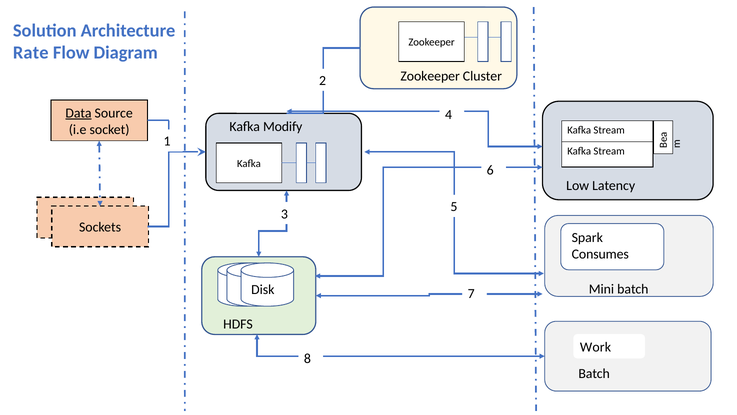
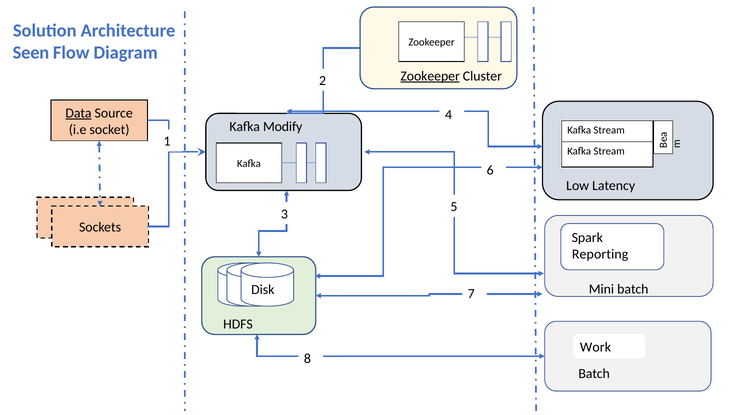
Rate: Rate -> Seen
Zookeeper at (430, 76) underline: none -> present
Consumes: Consumes -> Reporting
